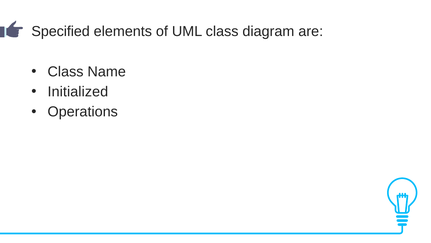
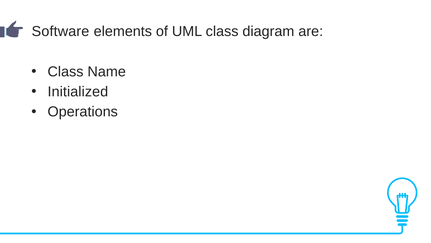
Specified: Specified -> Software
